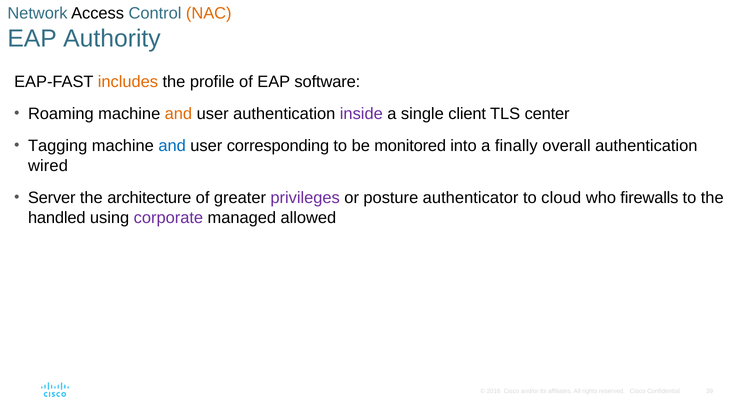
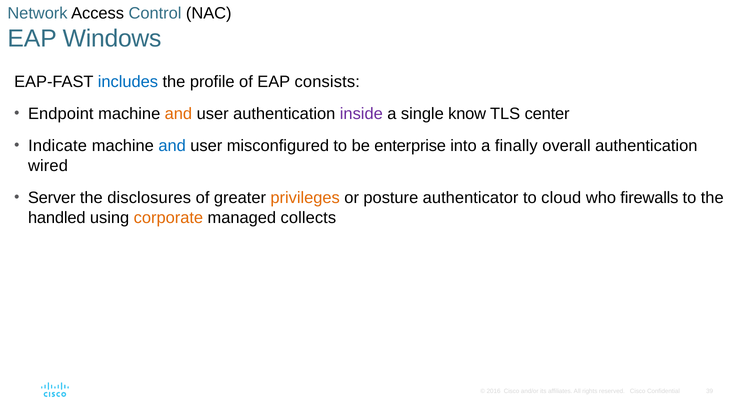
NAC colour: orange -> black
Authority: Authority -> Windows
includes colour: orange -> blue
software: software -> consists
Roaming: Roaming -> Endpoint
client: client -> know
Tagging: Tagging -> Indicate
corresponding: corresponding -> misconfigured
monitored: monitored -> enterprise
architecture: architecture -> disclosures
privileges colour: purple -> orange
corporate colour: purple -> orange
allowed: allowed -> collects
